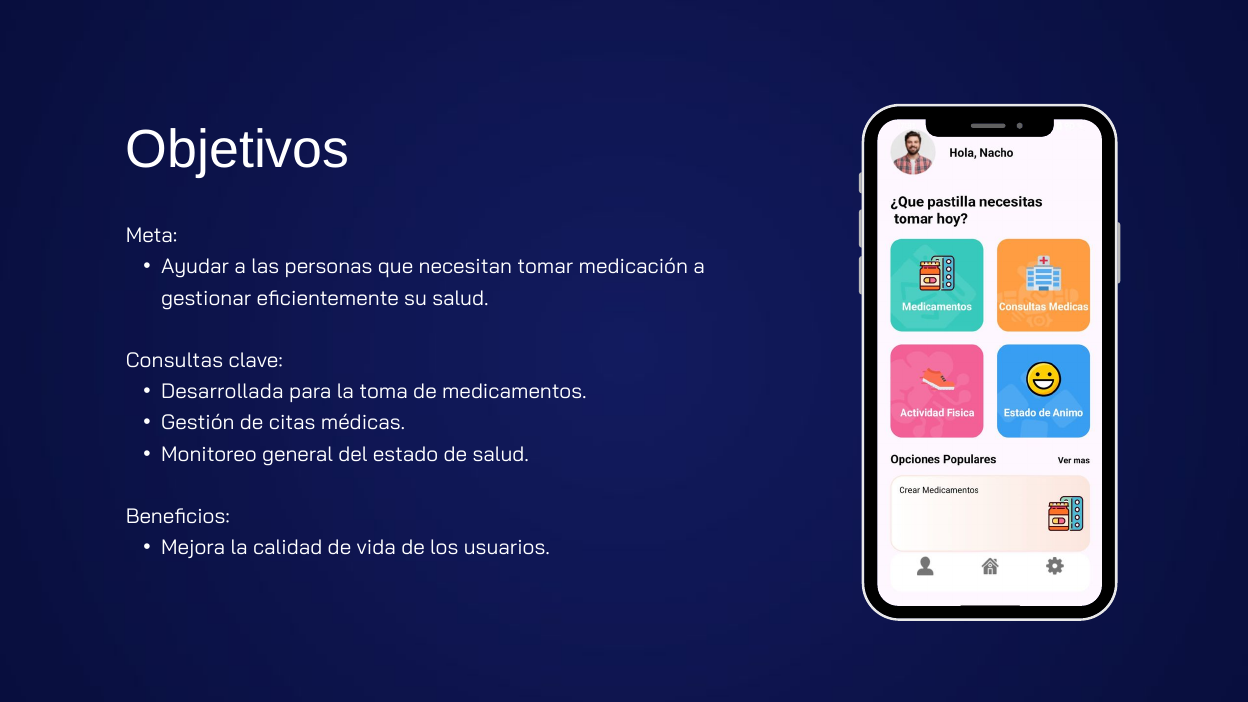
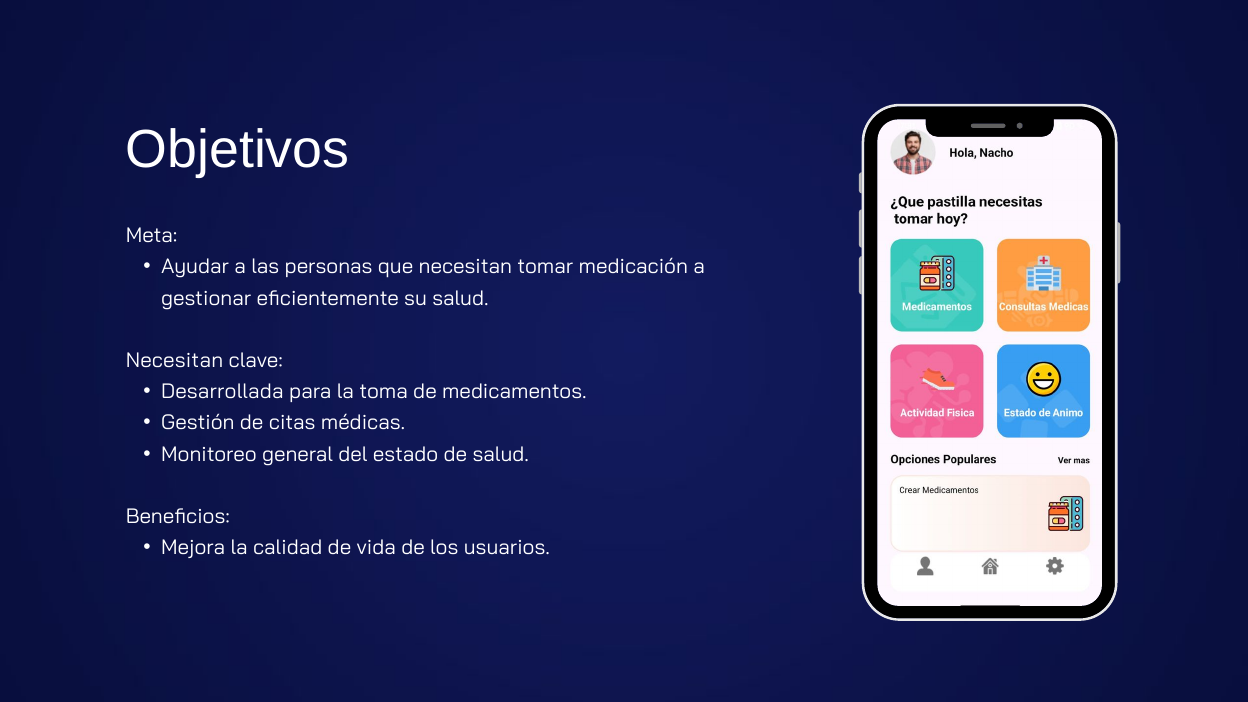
Consultas at (174, 361): Consultas -> Necesitan
